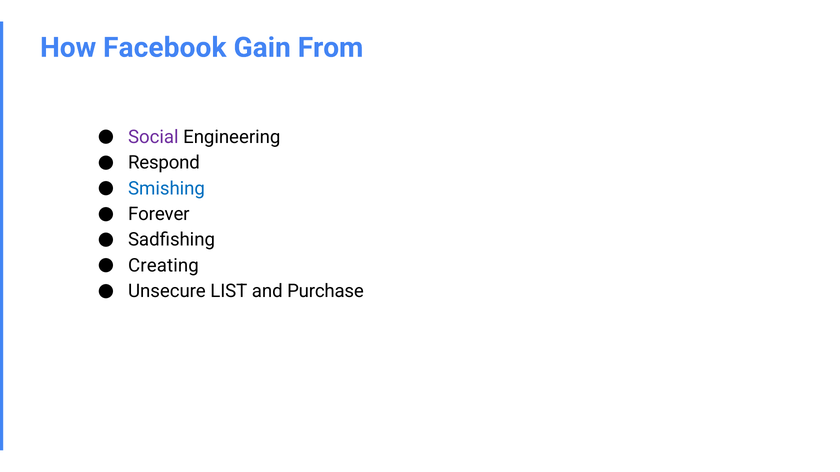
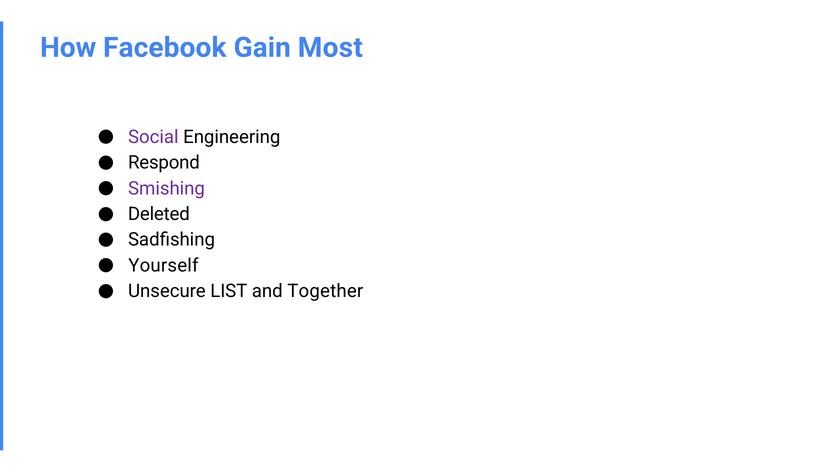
From: From -> Most
Smishing colour: blue -> purple
Forever: Forever -> Deleted
Creating: Creating -> Yourself
Purchase: Purchase -> Together
